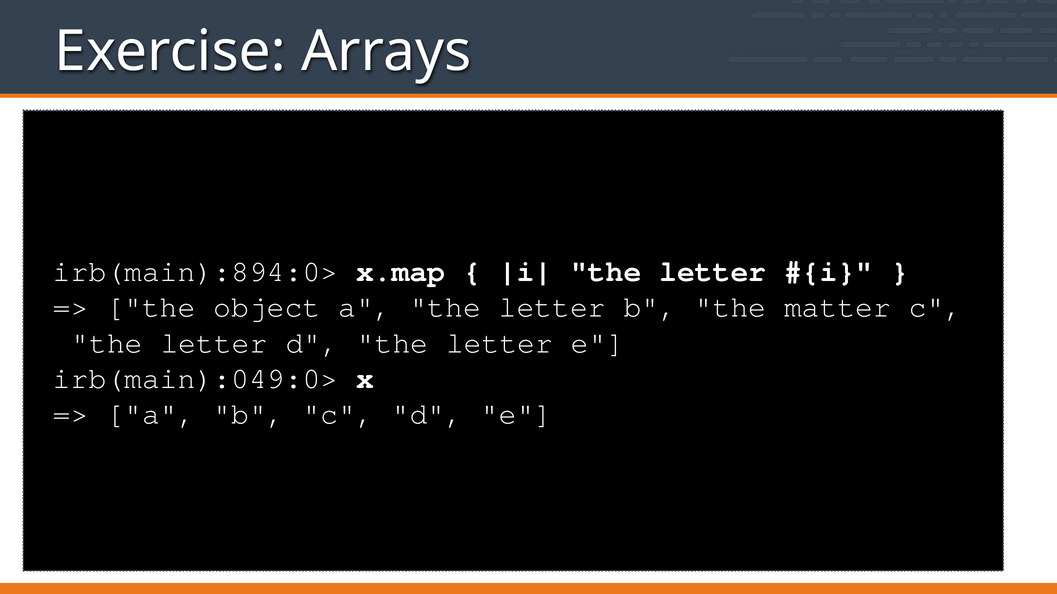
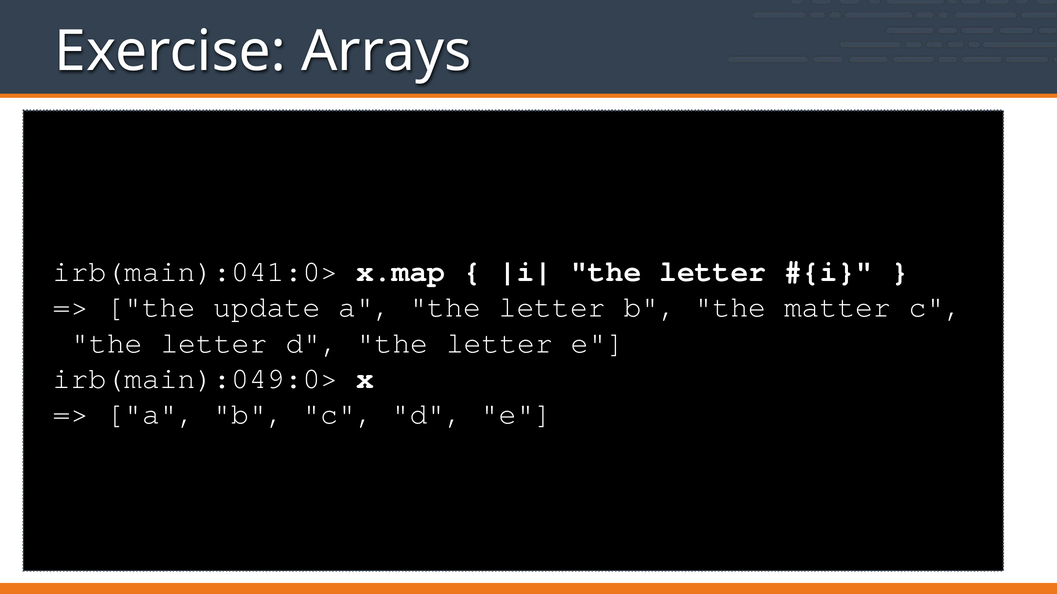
irb(main):894:0>: irb(main):894:0> -> irb(main):041:0>
object: object -> update
